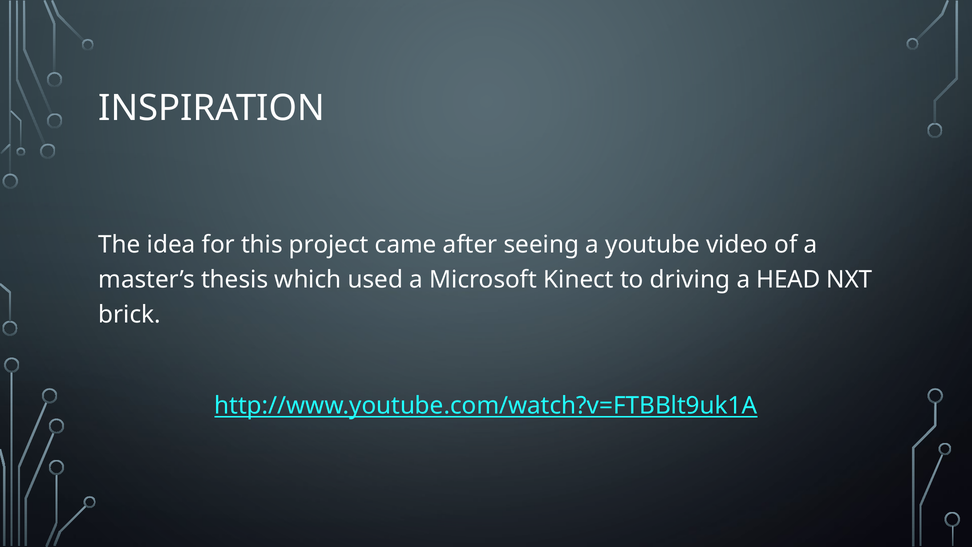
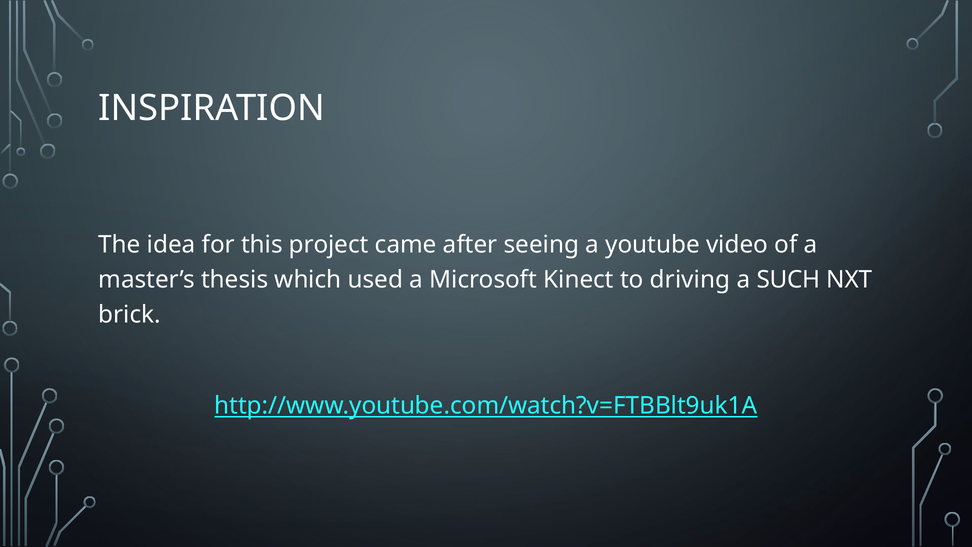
HEAD: HEAD -> SUCH
